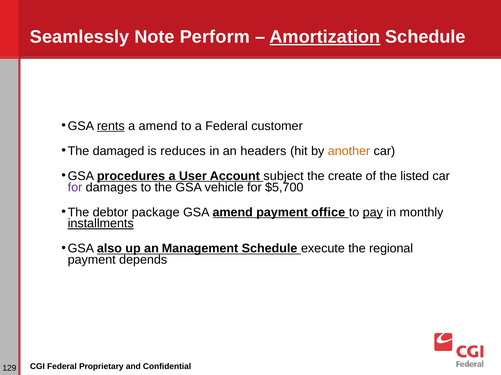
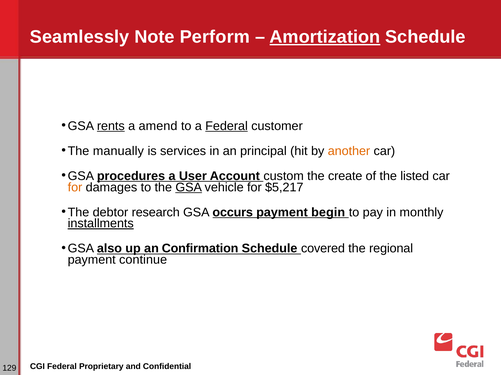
Federal at (227, 126) underline: none -> present
damaged: damaged -> manually
reduces: reduces -> services
headers: headers -> principal
subject: subject -> custom
for at (75, 188) colour: purple -> orange
GSA at (189, 188) underline: none -> present
$5,700: $5,700 -> $5,217
package: package -> research
GSA amend: amend -> occurs
office: office -> begin
pay underline: present -> none
Management: Management -> Confirmation
execute: execute -> covered
depends: depends -> continue
